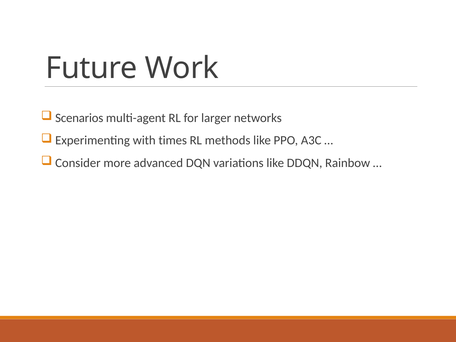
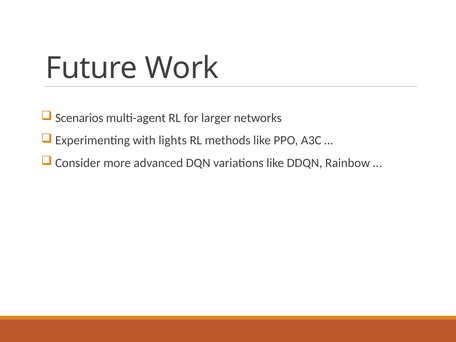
times: times -> lights
